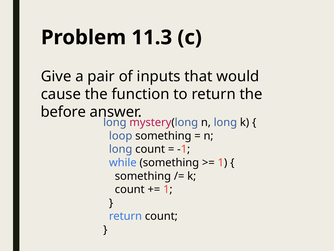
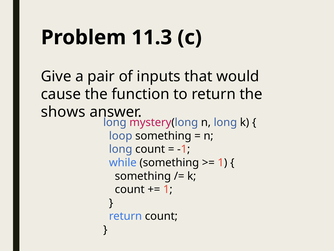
before: before -> shows
